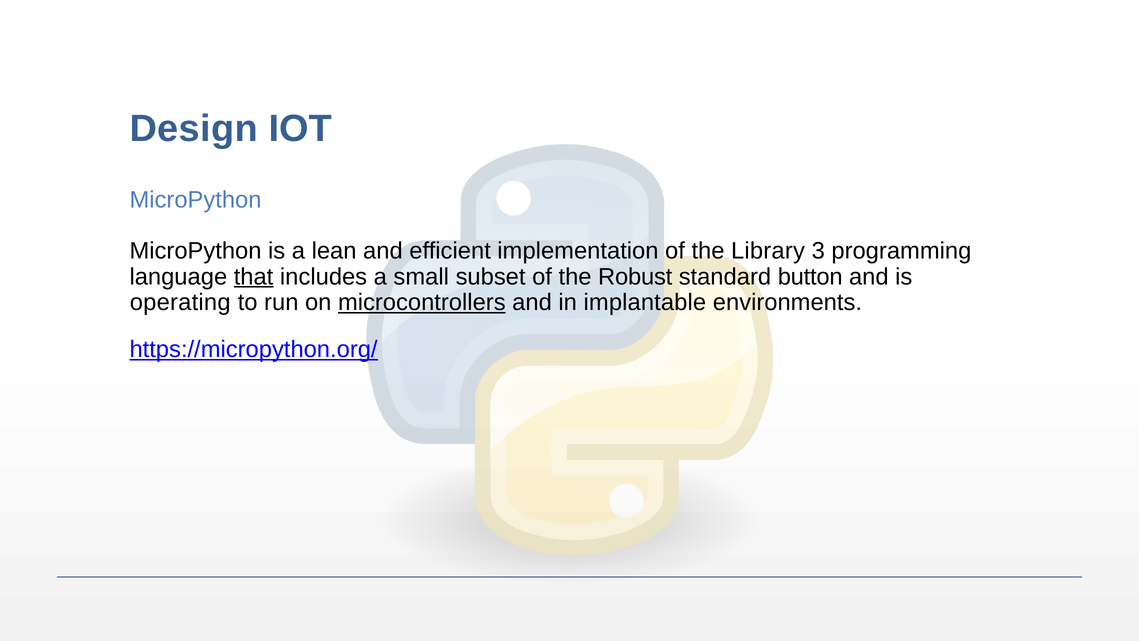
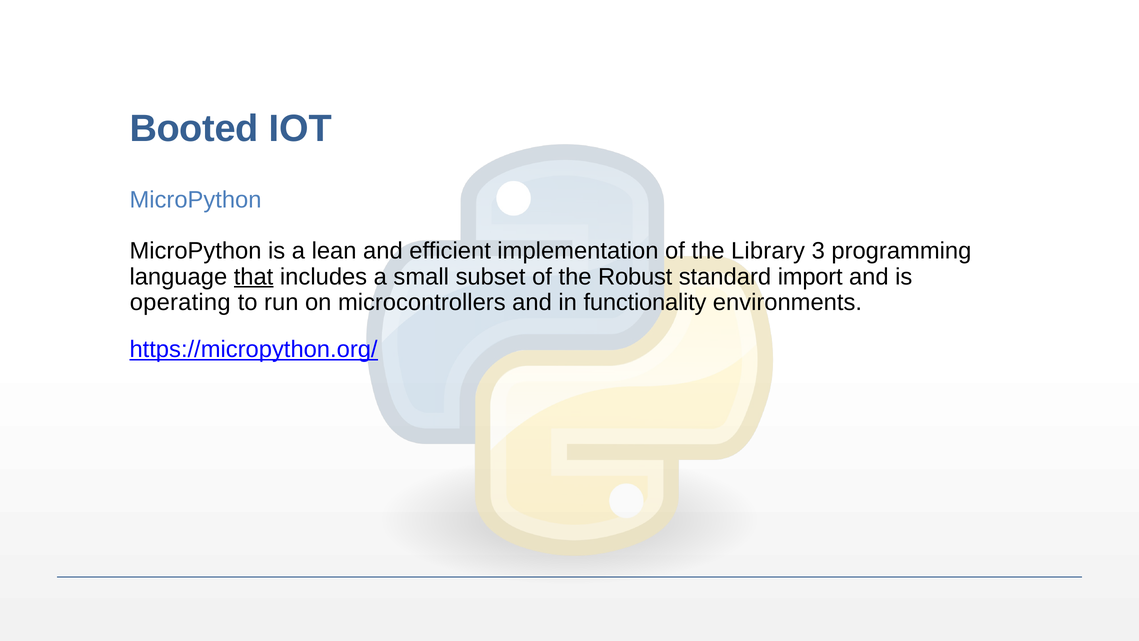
Design: Design -> Booted
button: button -> import
microcontrollers underline: present -> none
implantable: implantable -> functionality
